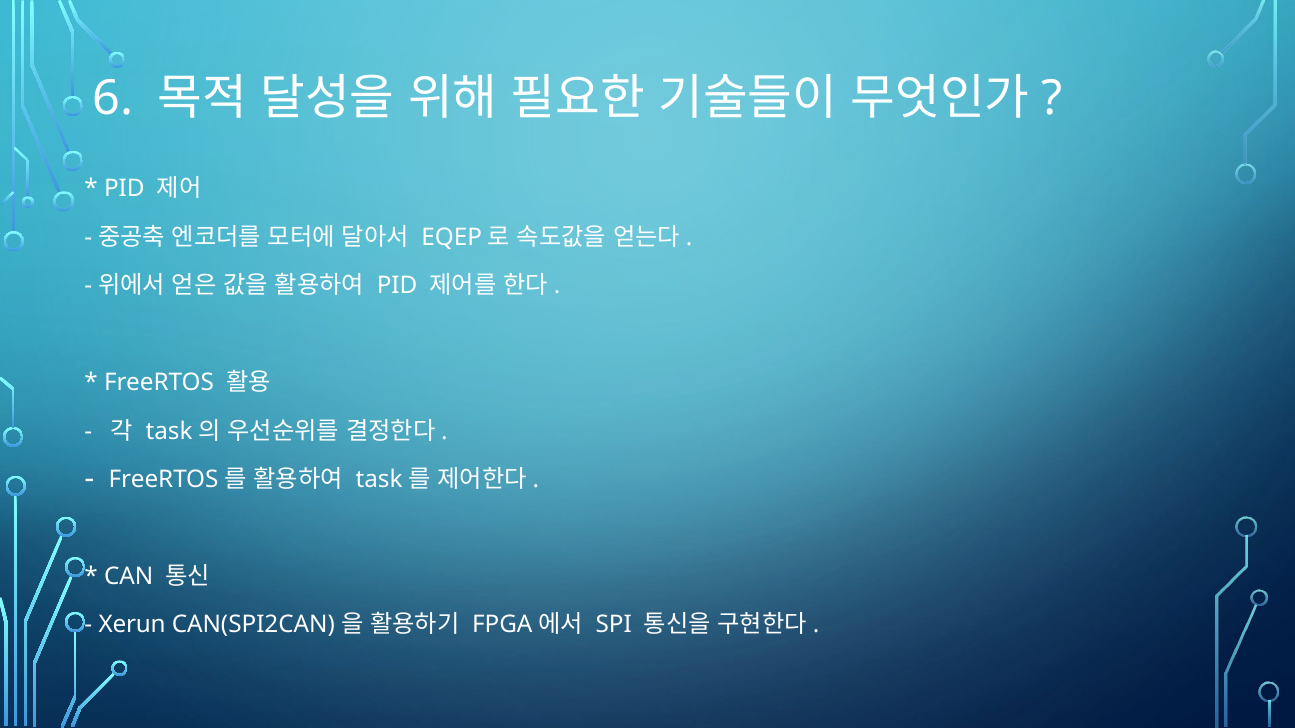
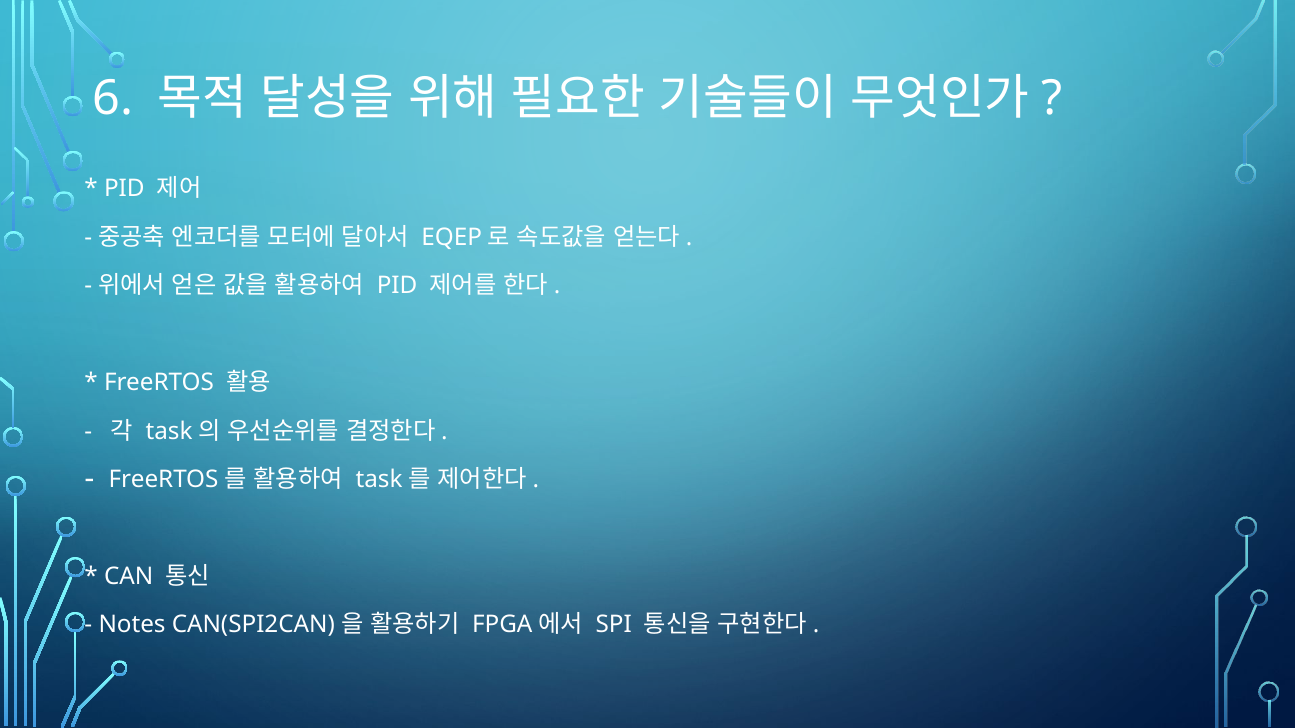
Xerun: Xerun -> Notes
